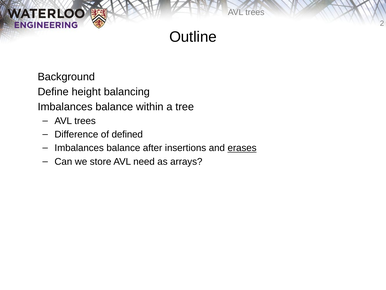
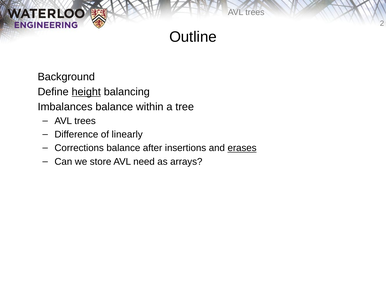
height underline: none -> present
defined: defined -> linearly
Imbalances at (79, 148): Imbalances -> Corrections
